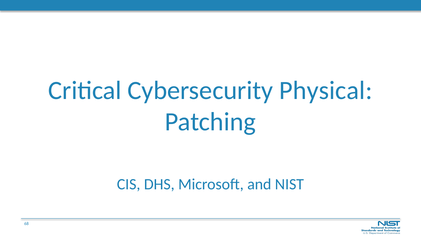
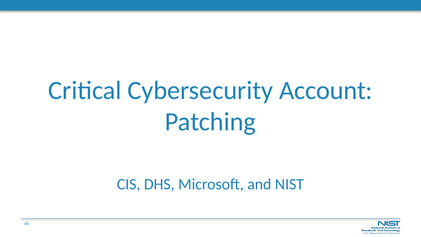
Physical: Physical -> Account
